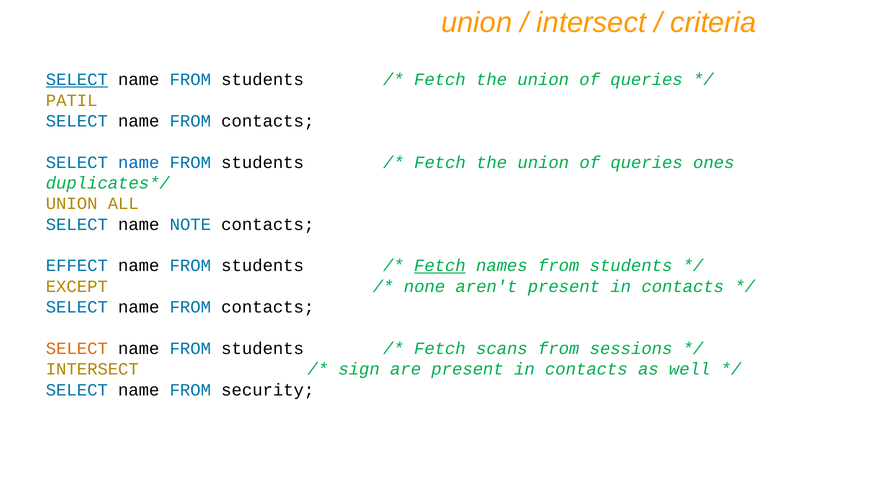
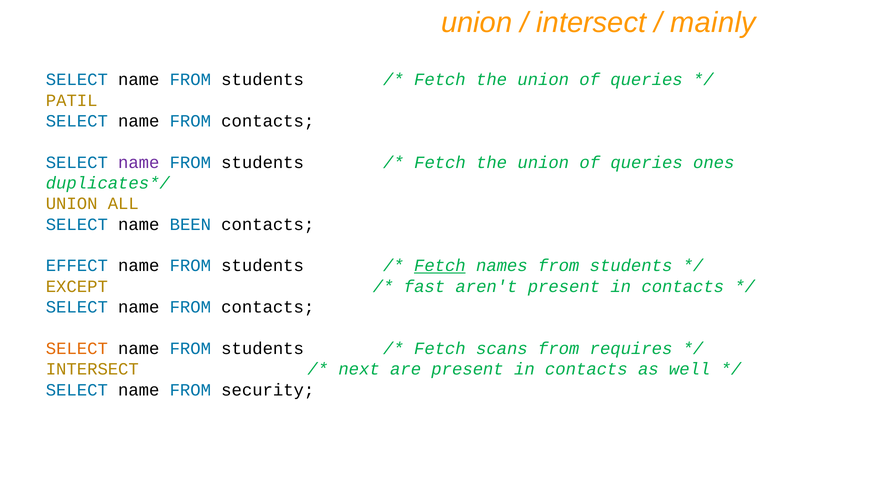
criteria: criteria -> mainly
SELECT at (77, 80) underline: present -> none
name at (139, 163) colour: blue -> purple
NOTE: NOTE -> BEEN
none: none -> fast
sessions: sessions -> requires
sign: sign -> next
